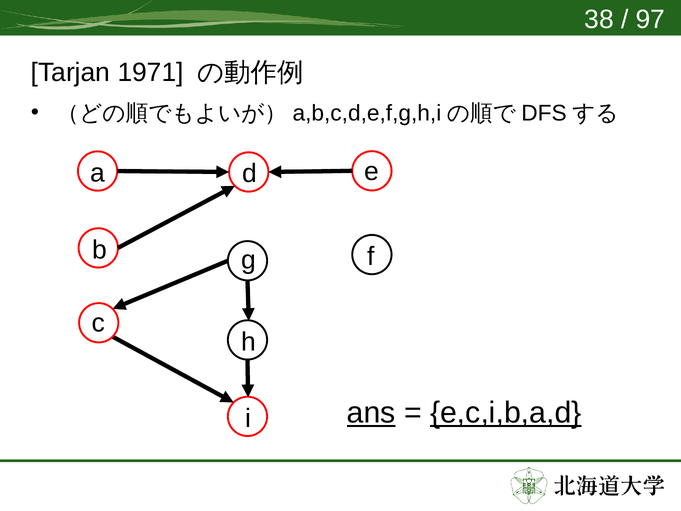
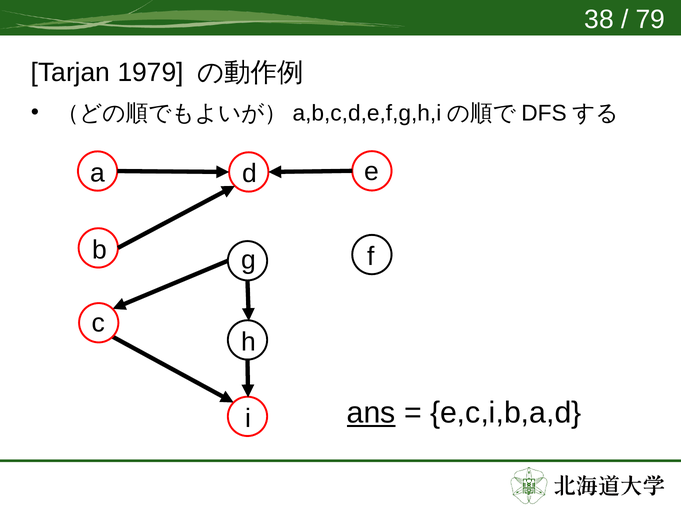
97: 97 -> 79
1971: 1971 -> 1979
e,c,i,b,a,d underline: present -> none
